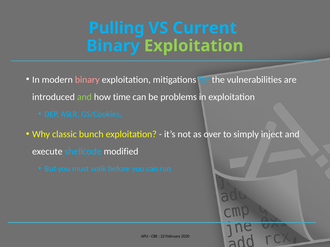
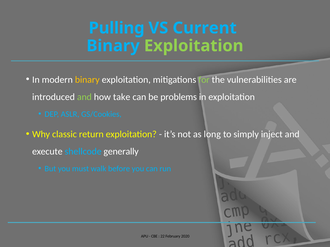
binary at (87, 80) colour: pink -> yellow
for colour: light blue -> light green
time: time -> take
bunch: bunch -> return
over: over -> long
modified: modified -> generally
